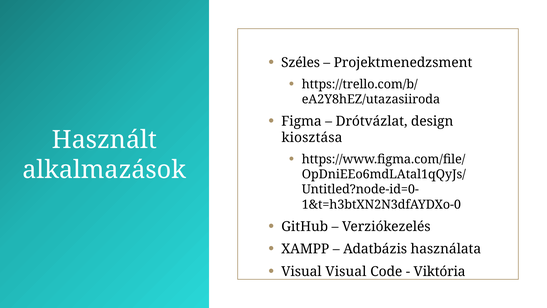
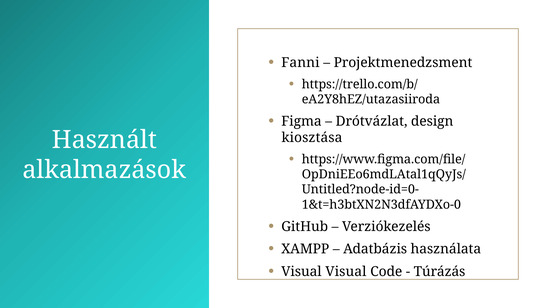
Széles: Széles -> Fanni
Viktória: Viktória -> Túrázás
